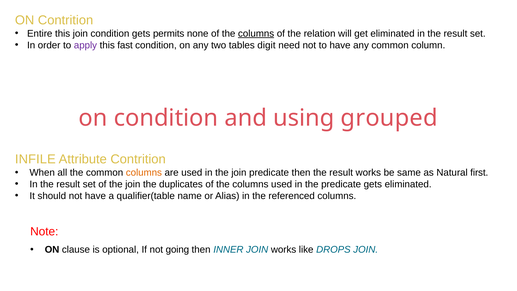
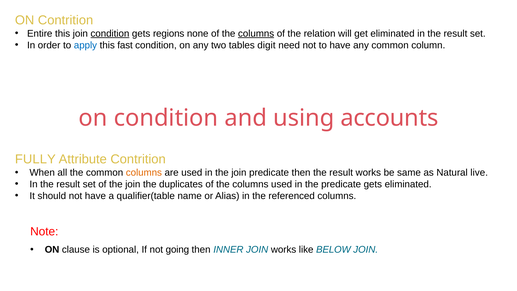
condition at (110, 34) underline: none -> present
permits: permits -> regions
apply colour: purple -> blue
grouped: grouped -> accounts
INFILE: INFILE -> FULLY
first: first -> live
DROPS: DROPS -> BELOW
